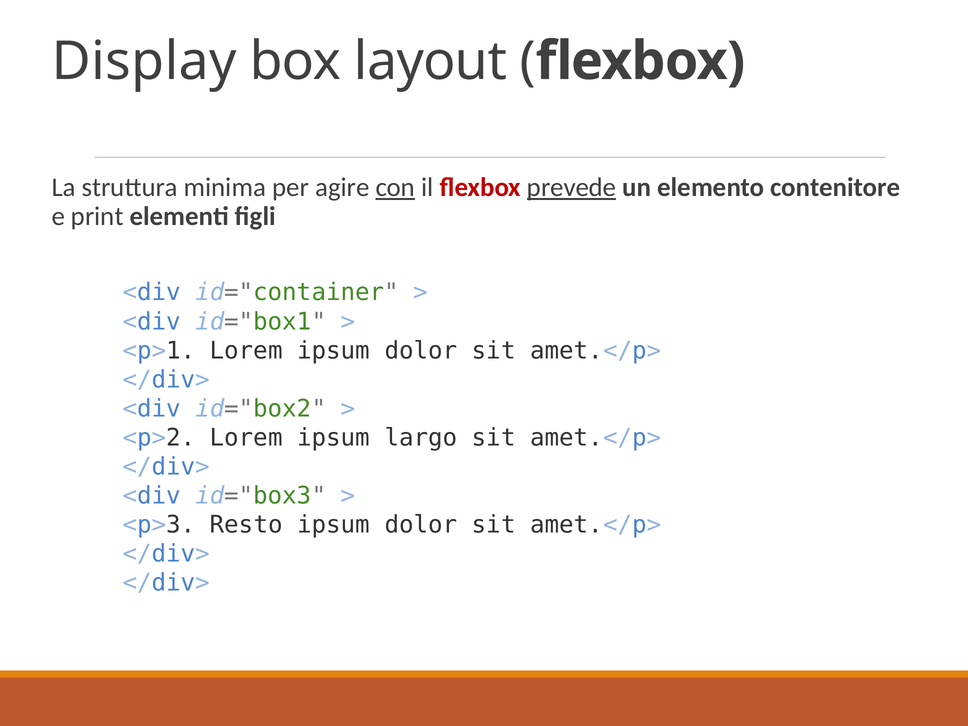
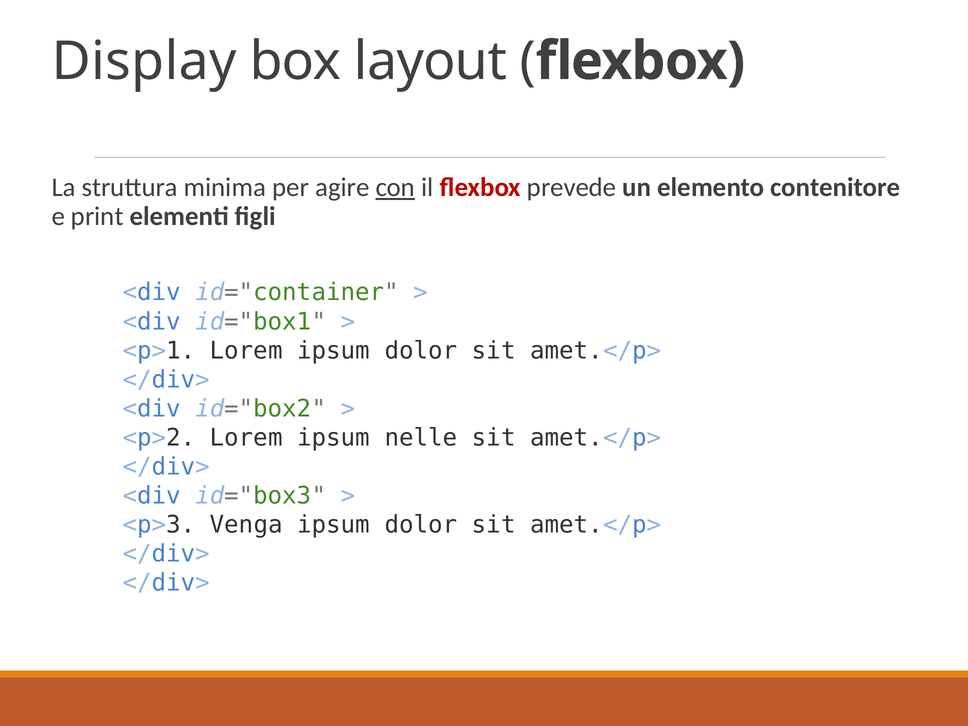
prevede underline: present -> none
largo: largo -> nelle
Resto: Resto -> Venga
